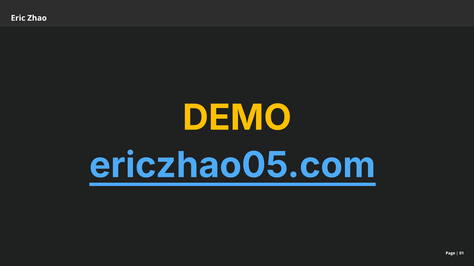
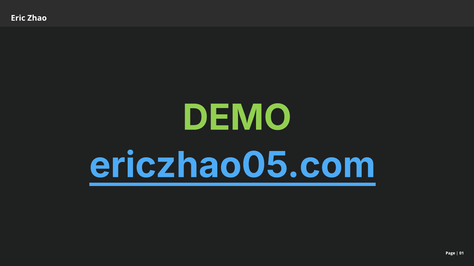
DEMO colour: yellow -> light green
